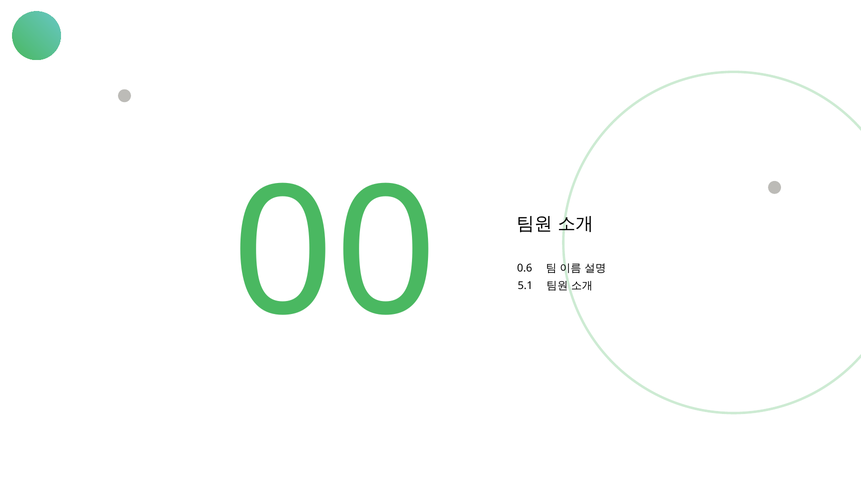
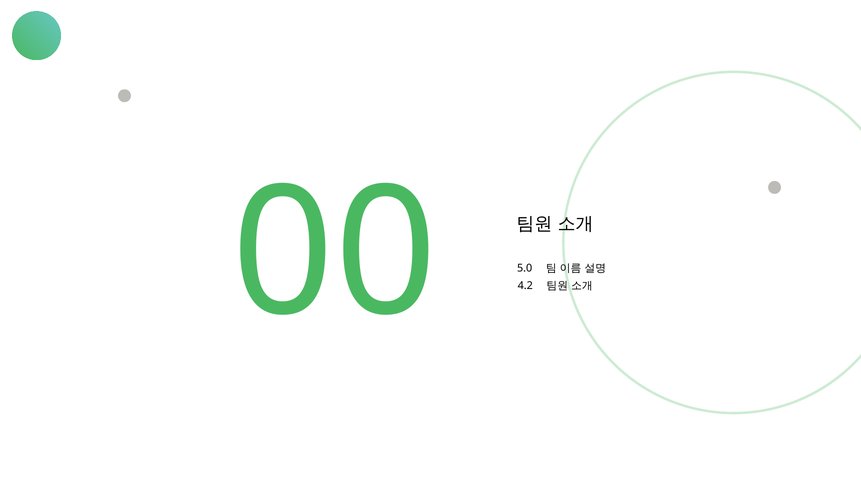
0.6: 0.6 -> 5.0
5.1: 5.1 -> 4.2
